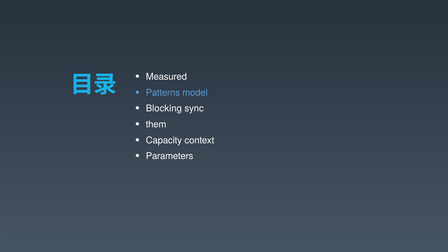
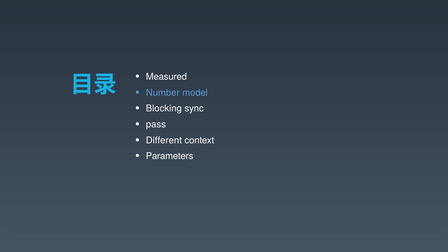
Patterns: Patterns -> Number
them: them -> pass
Capacity: Capacity -> Different
